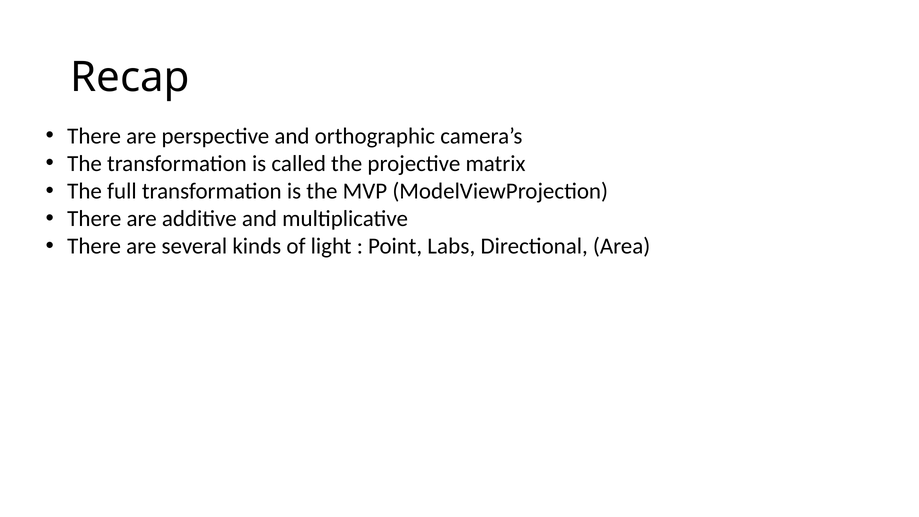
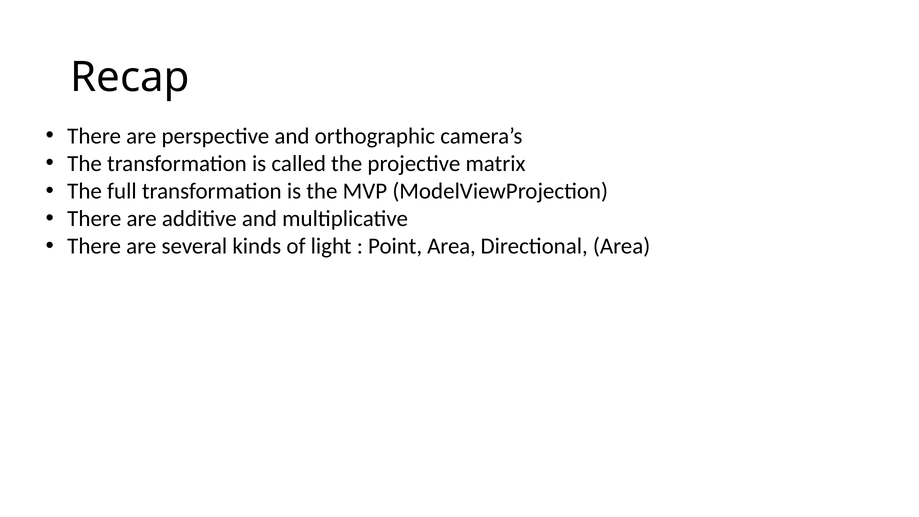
Point Labs: Labs -> Area
